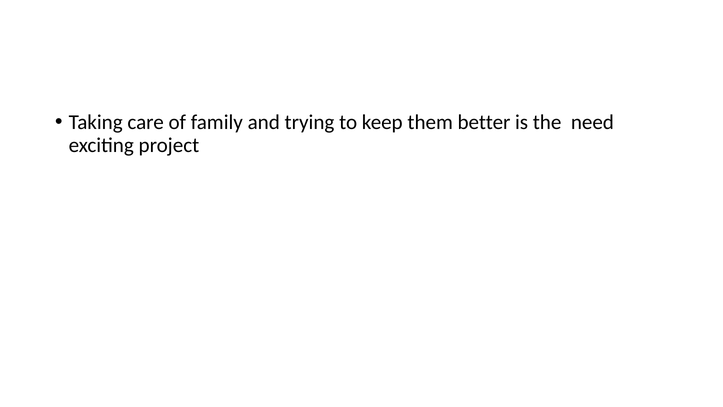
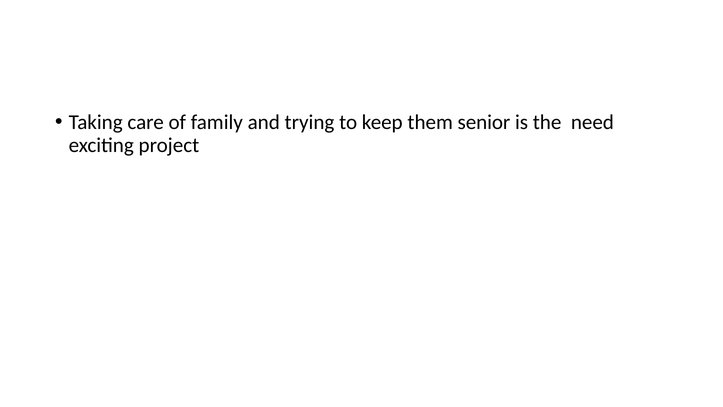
better: better -> senior
